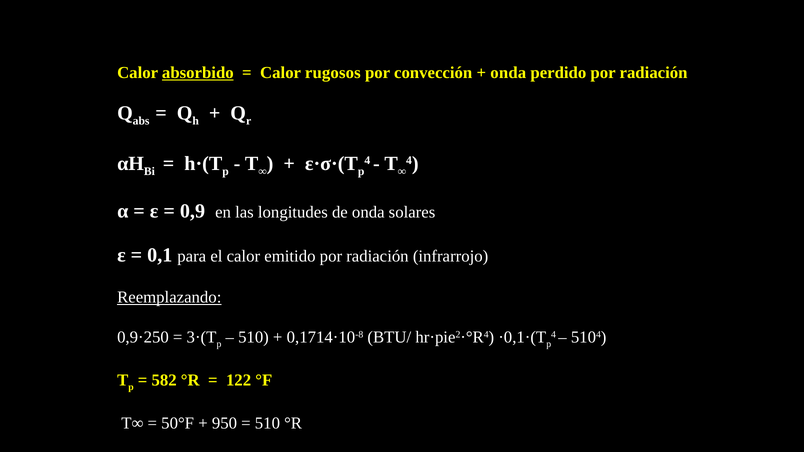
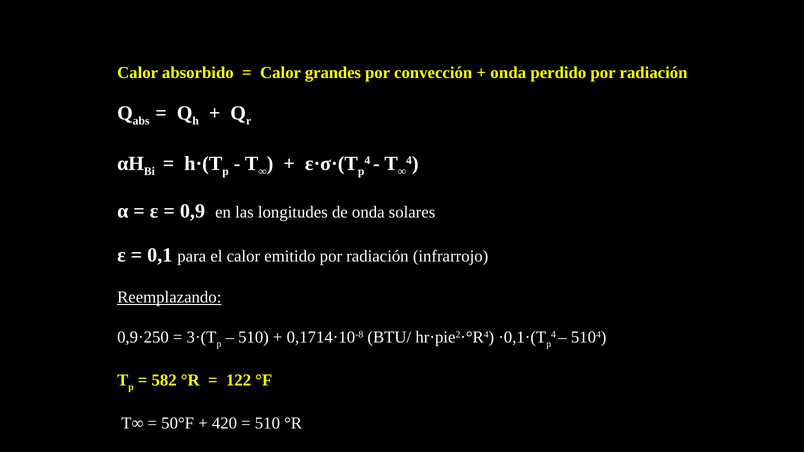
absorbido underline: present -> none
rugosos: rugosos -> grandes
950: 950 -> 420
